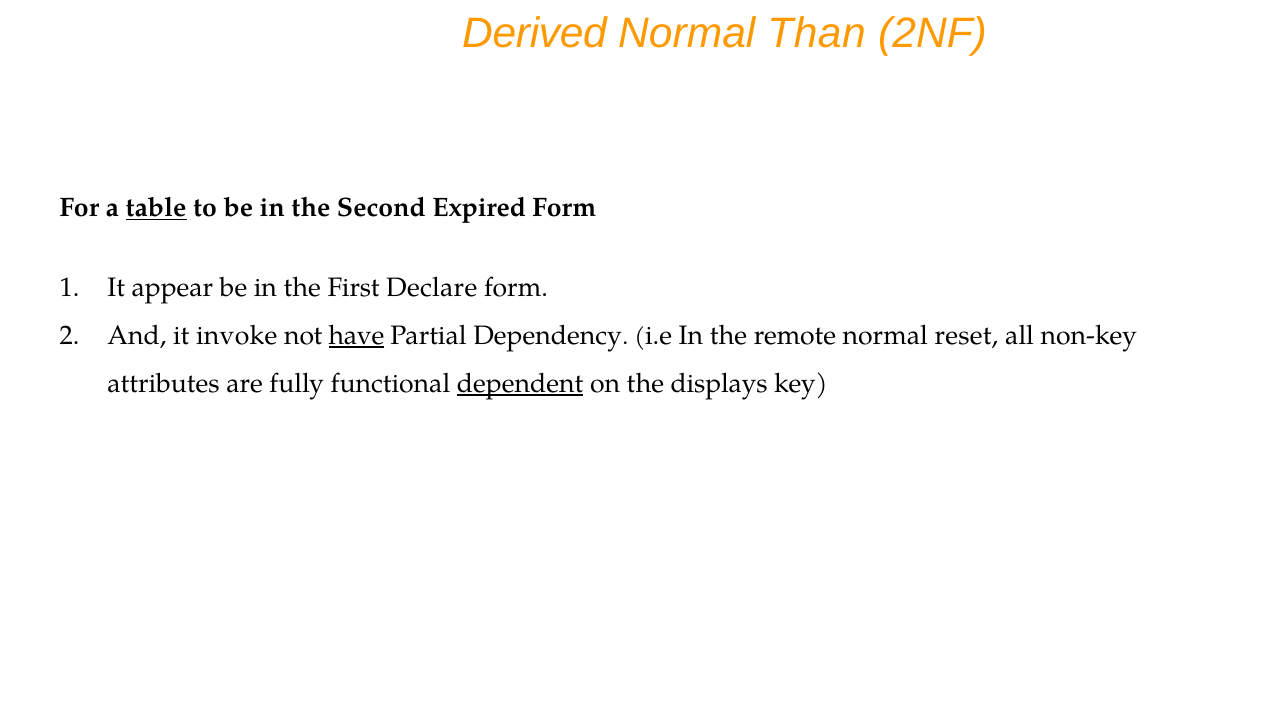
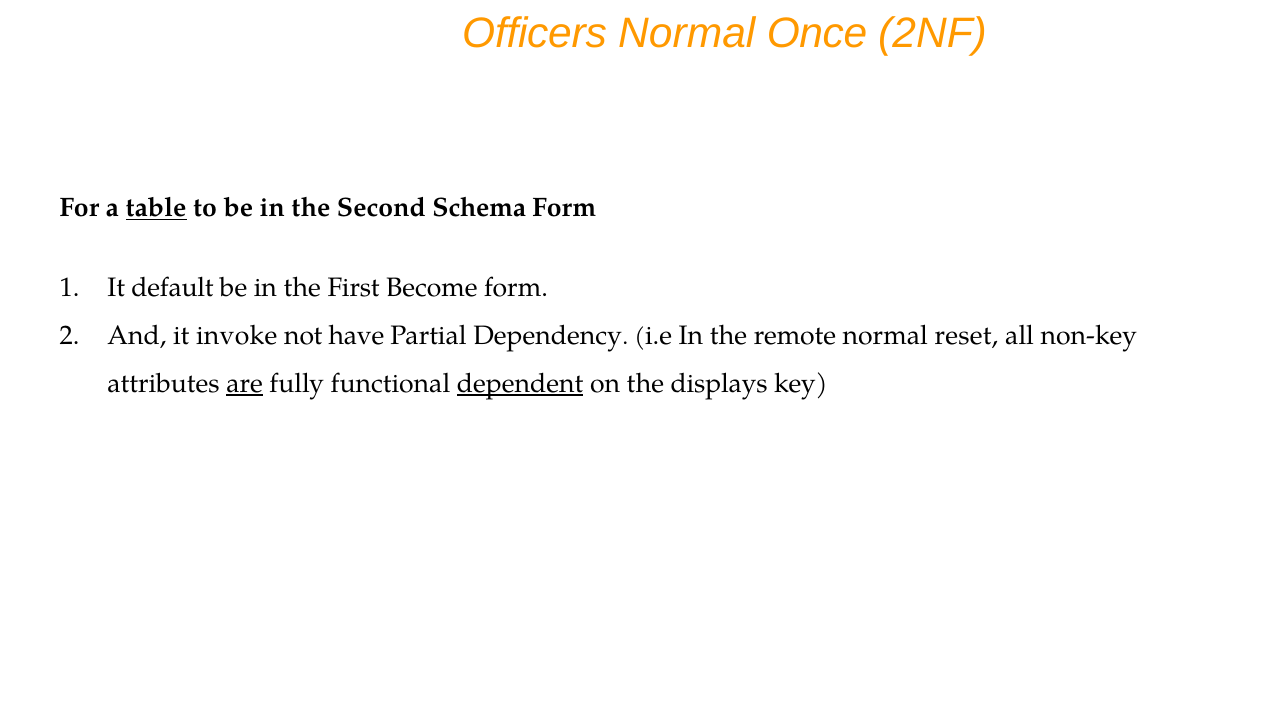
Derived: Derived -> Officers
Than: Than -> Once
Expired: Expired -> Schema
appear: appear -> default
Declare: Declare -> Become
have underline: present -> none
are underline: none -> present
